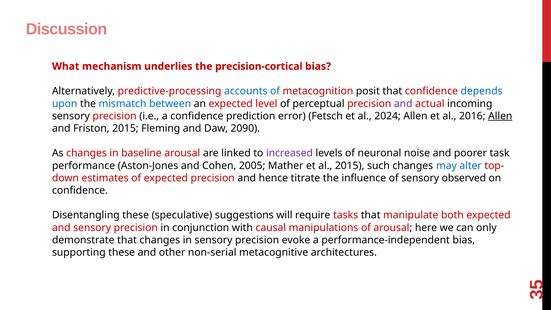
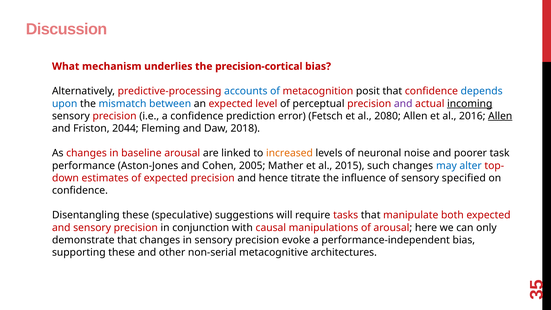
incoming underline: none -> present
2024: 2024 -> 2080
Friston 2015: 2015 -> 2044
2090: 2090 -> 2018
increased colour: purple -> orange
observed: observed -> specified
